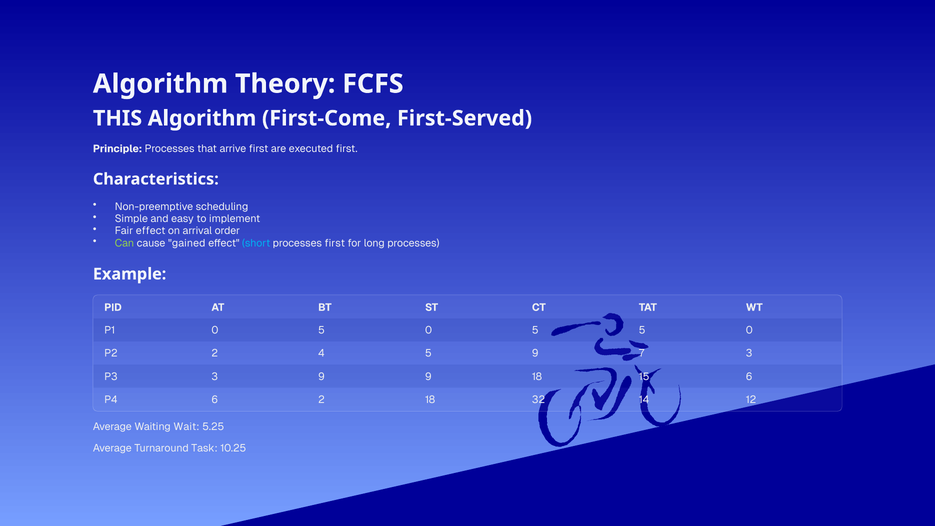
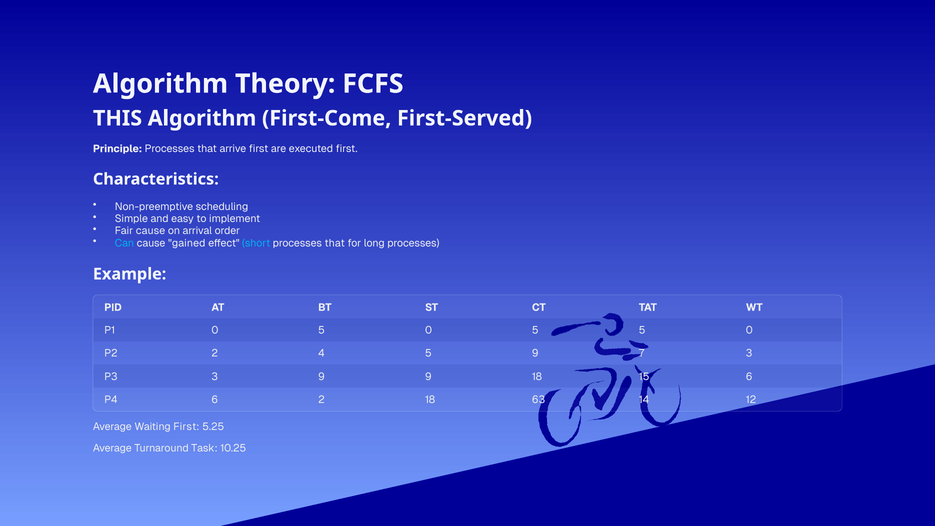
Fair effect: effect -> cause
Can colour: light green -> light blue
first at (335, 243): first -> that
32: 32 -> 63
Waiting Wait: Wait -> First
